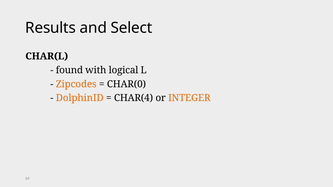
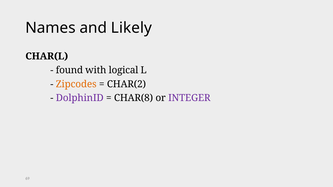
Results: Results -> Names
Select: Select -> Likely
CHAR(0: CHAR(0 -> CHAR(2
DolphinID colour: orange -> purple
CHAR(4: CHAR(4 -> CHAR(8
INTEGER colour: orange -> purple
